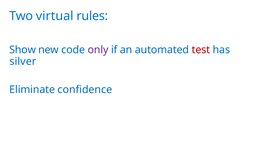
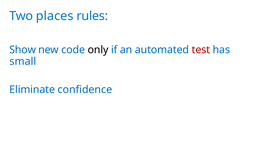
virtual: virtual -> places
only colour: purple -> black
silver: silver -> small
